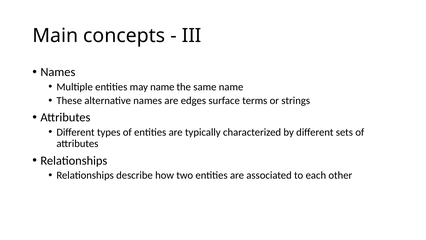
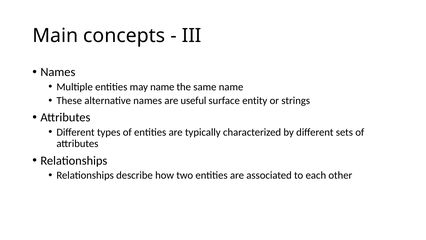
edges: edges -> useful
terms: terms -> entity
